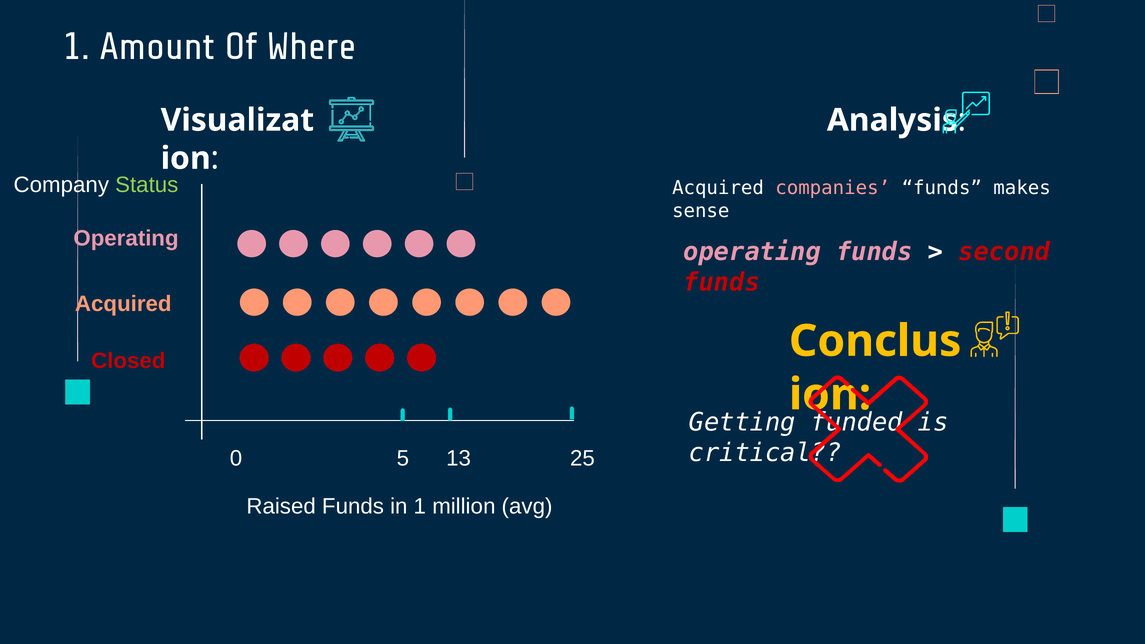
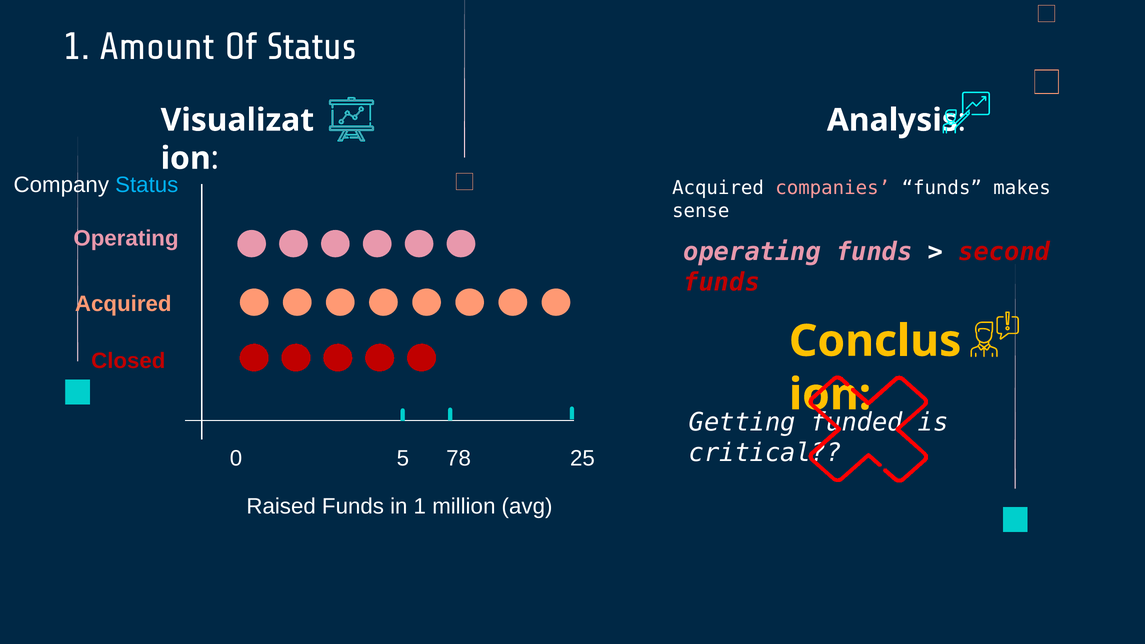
Of Where: Where -> Status
Status at (147, 185) colour: light green -> light blue
13: 13 -> 78
